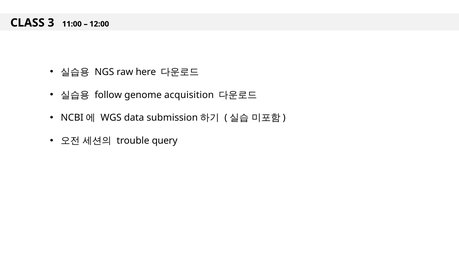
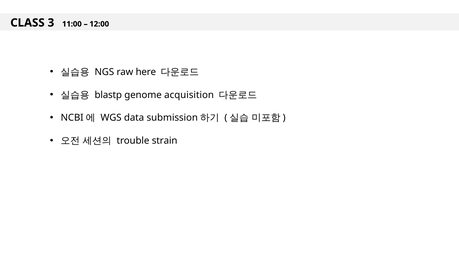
follow: follow -> blastp
query: query -> strain
